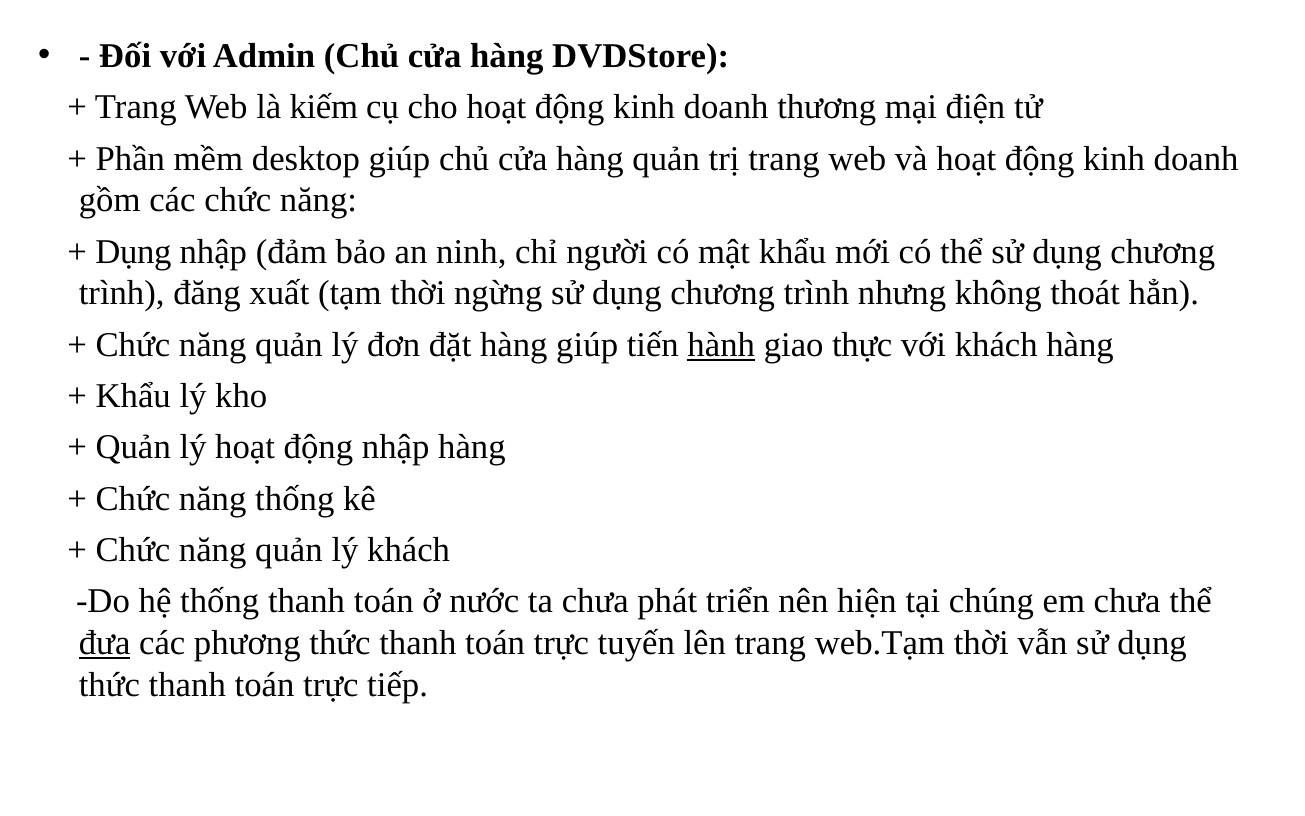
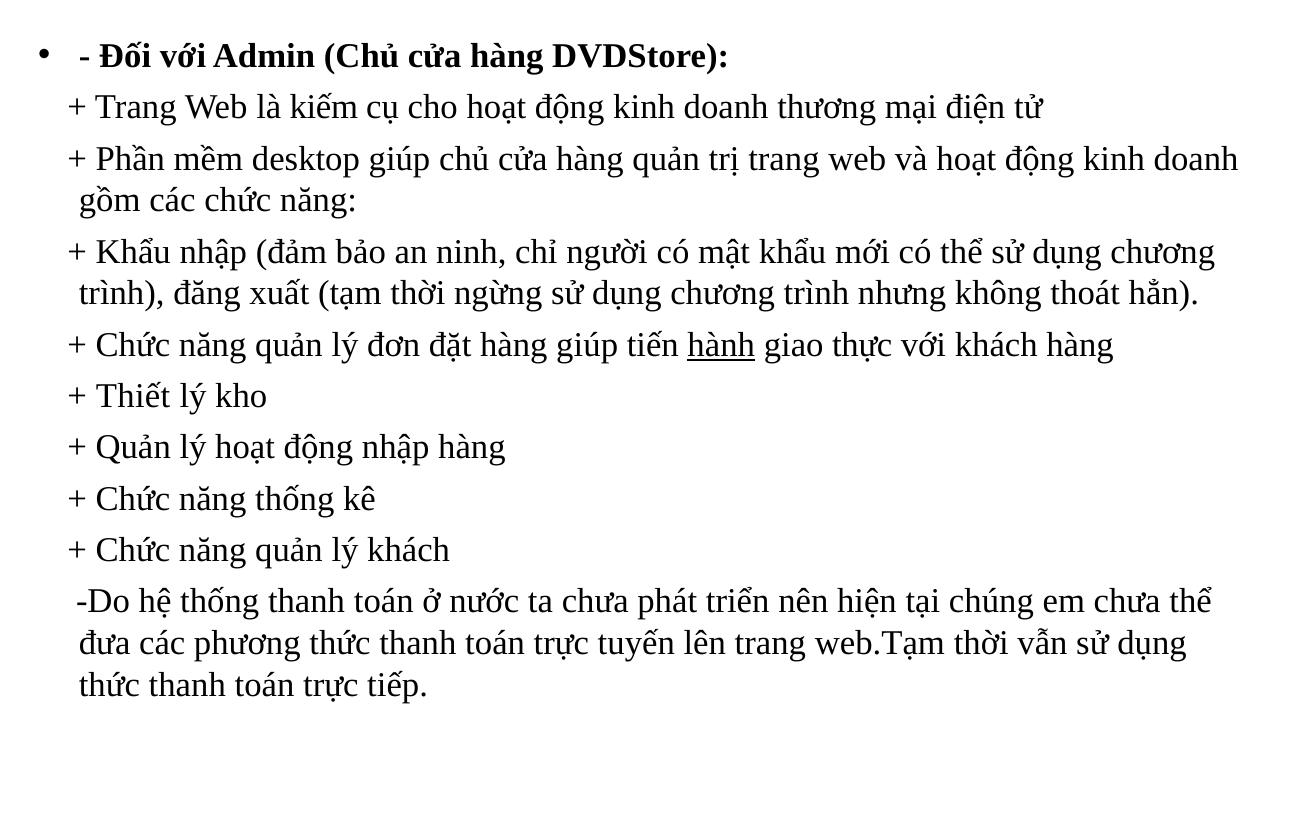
Dụng at (133, 252): Dụng -> Khẩu
Khẩu at (133, 396): Khẩu -> Thiết
đưa underline: present -> none
